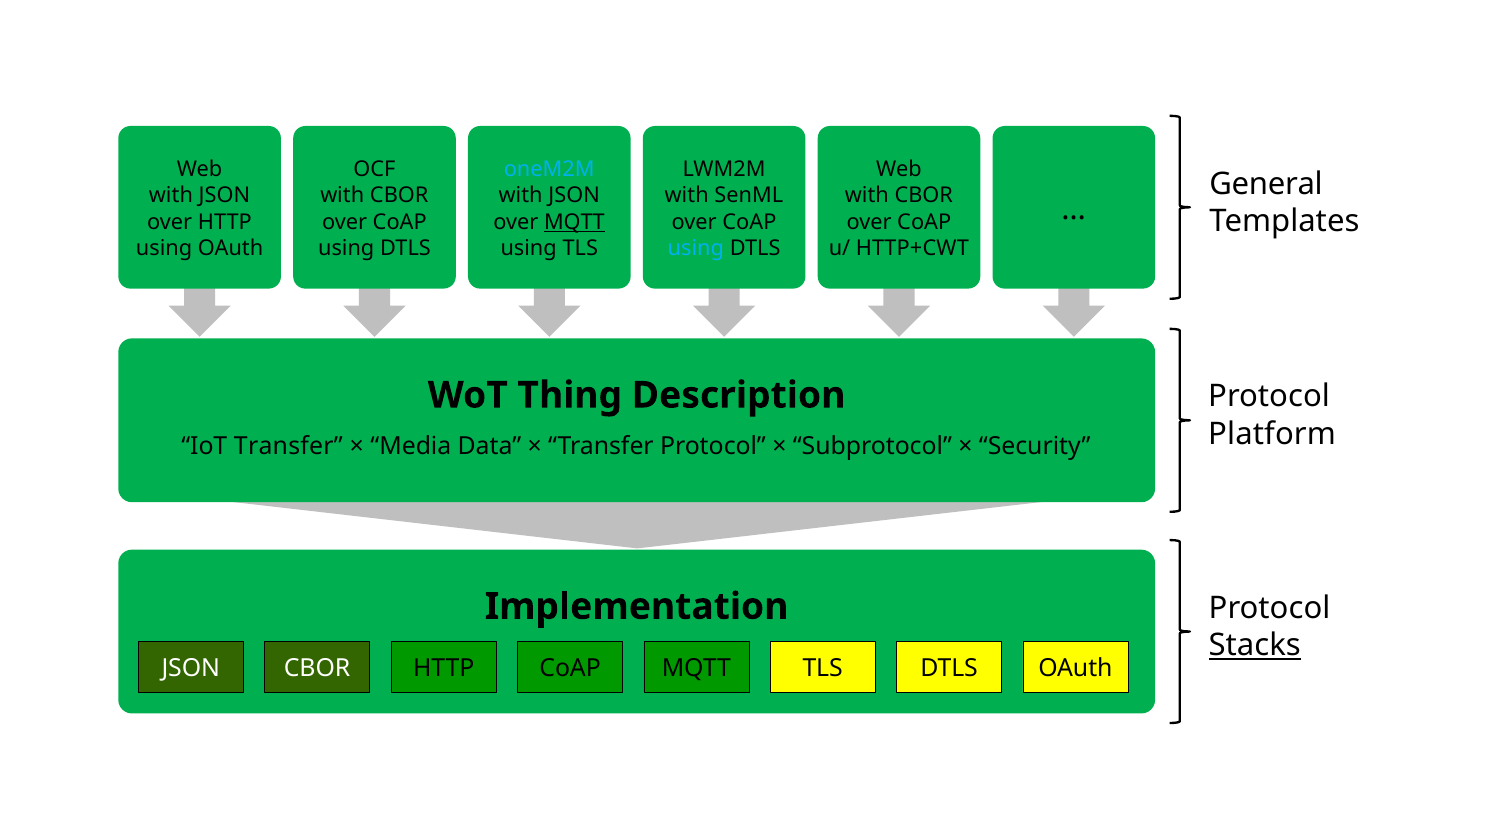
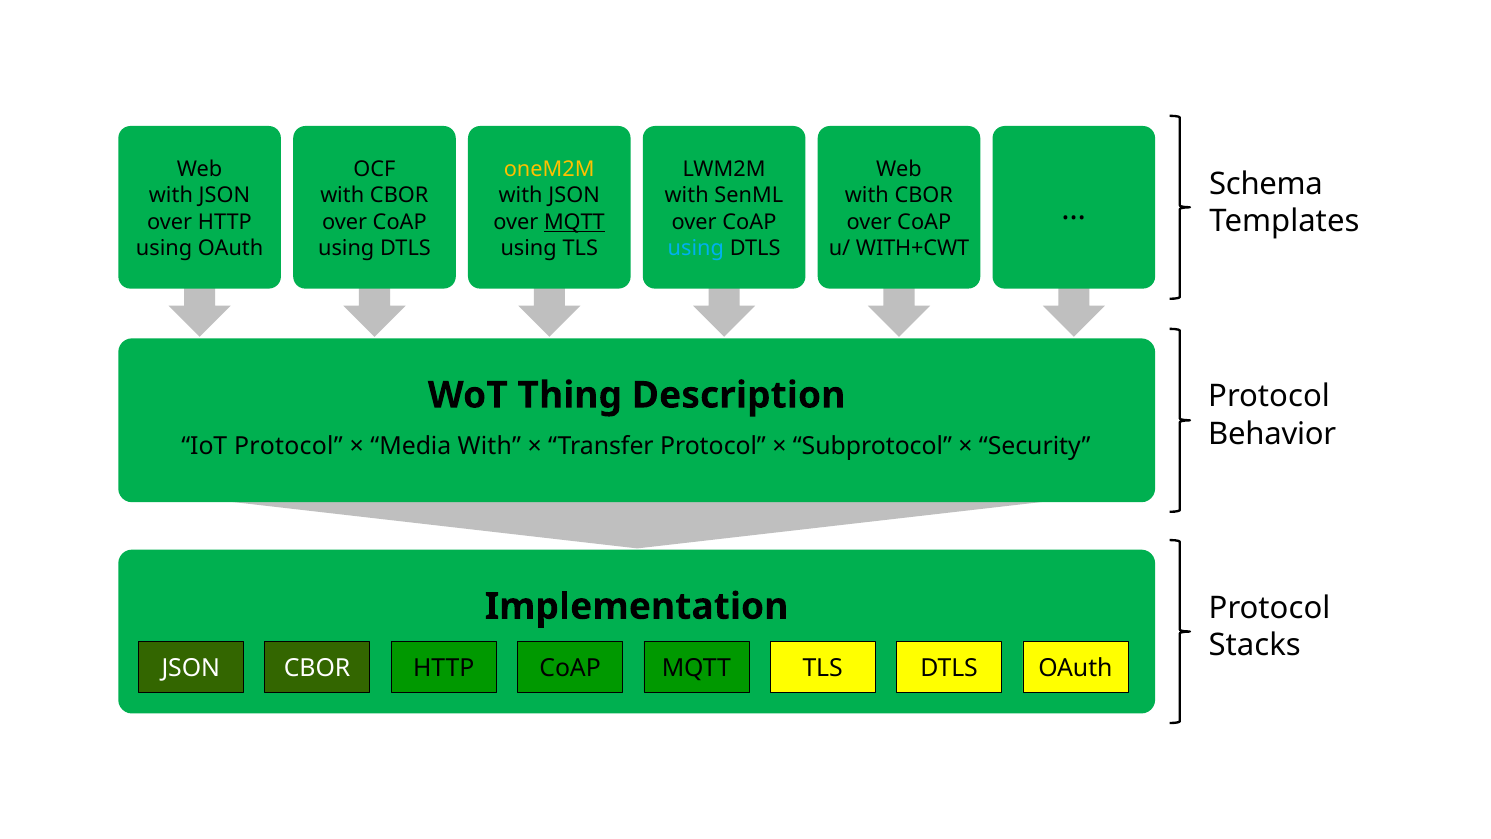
oneM2M colour: light blue -> yellow
General: General -> Schema
HTTP+CWT: HTTP+CWT -> WITH+CWT
Platform: Platform -> Behavior
IoT Transfer: Transfer -> Protocol
Media Data: Data -> With
Stacks underline: present -> none
